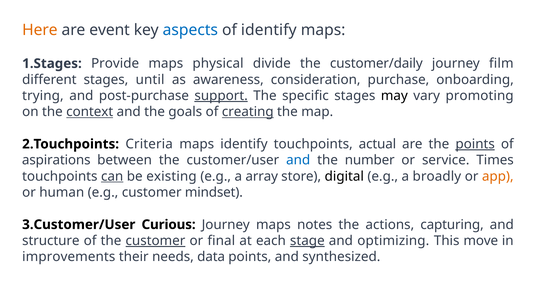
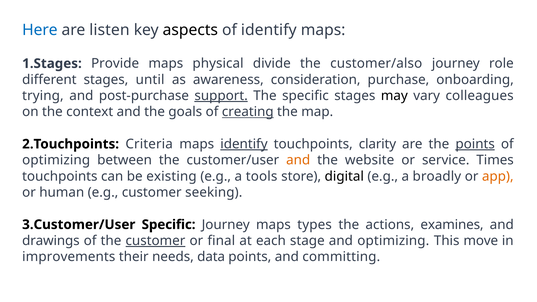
Here colour: orange -> blue
event: event -> listen
aspects colour: blue -> black
customer/daily: customer/daily -> customer/also
film: film -> role
promoting: promoting -> colleagues
context underline: present -> none
identify at (244, 144) underline: none -> present
actual: actual -> clarity
aspirations at (56, 160): aspirations -> optimizing
and at (298, 160) colour: blue -> orange
number: number -> website
can underline: present -> none
array: array -> tools
mindset: mindset -> seeking
Curious at (169, 225): Curious -> Specific
notes: notes -> types
capturing: capturing -> examines
structure: structure -> drawings
stage underline: present -> none
synthesized: synthesized -> committing
